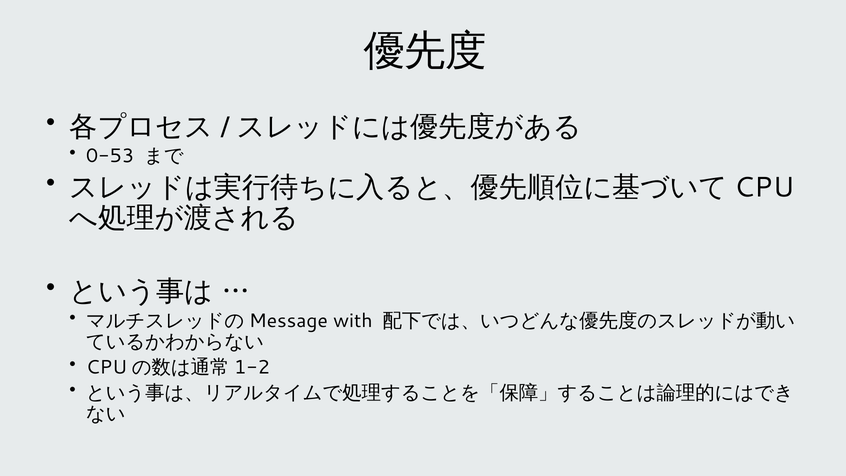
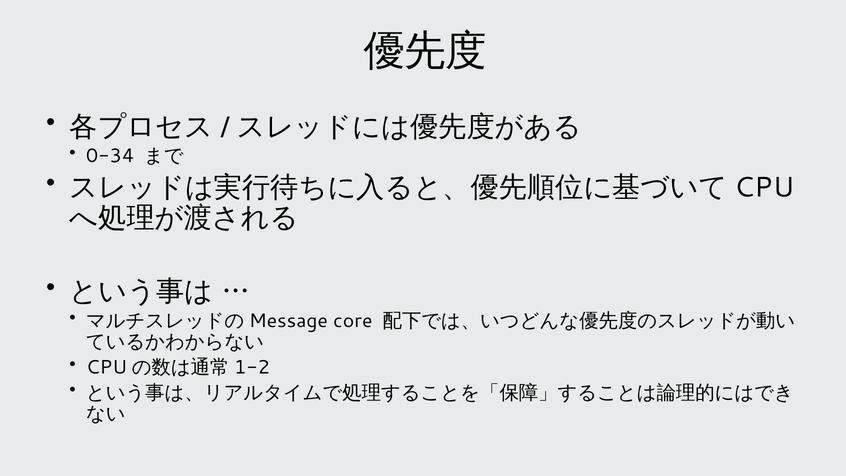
0-53: 0-53 -> 0-34
with: with -> core
